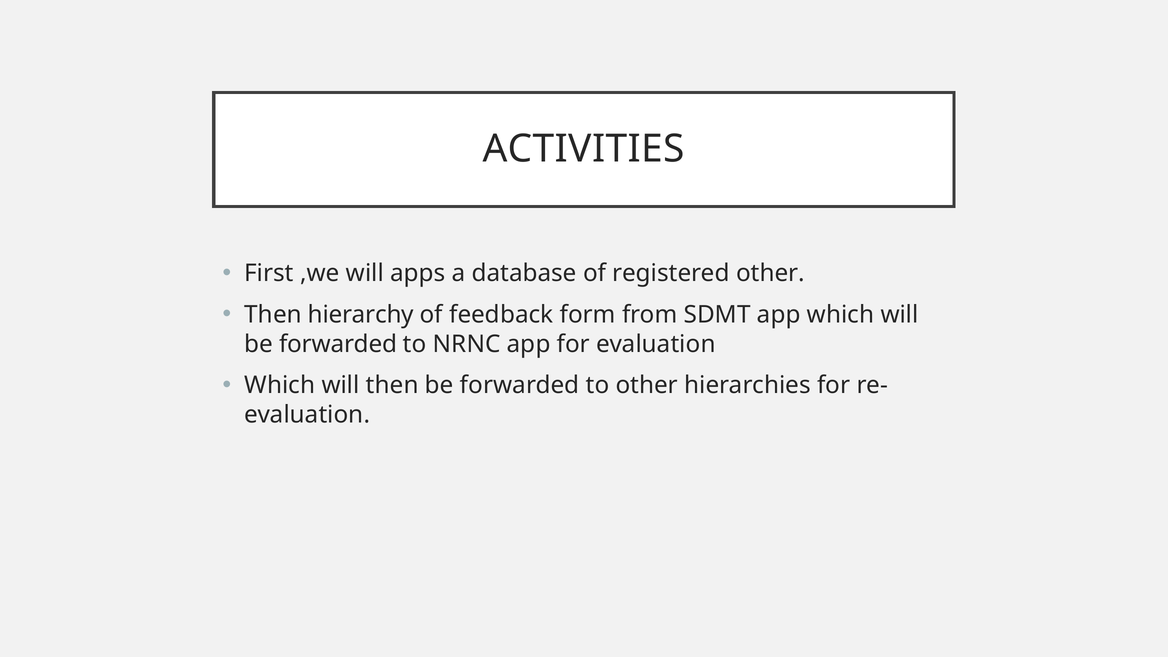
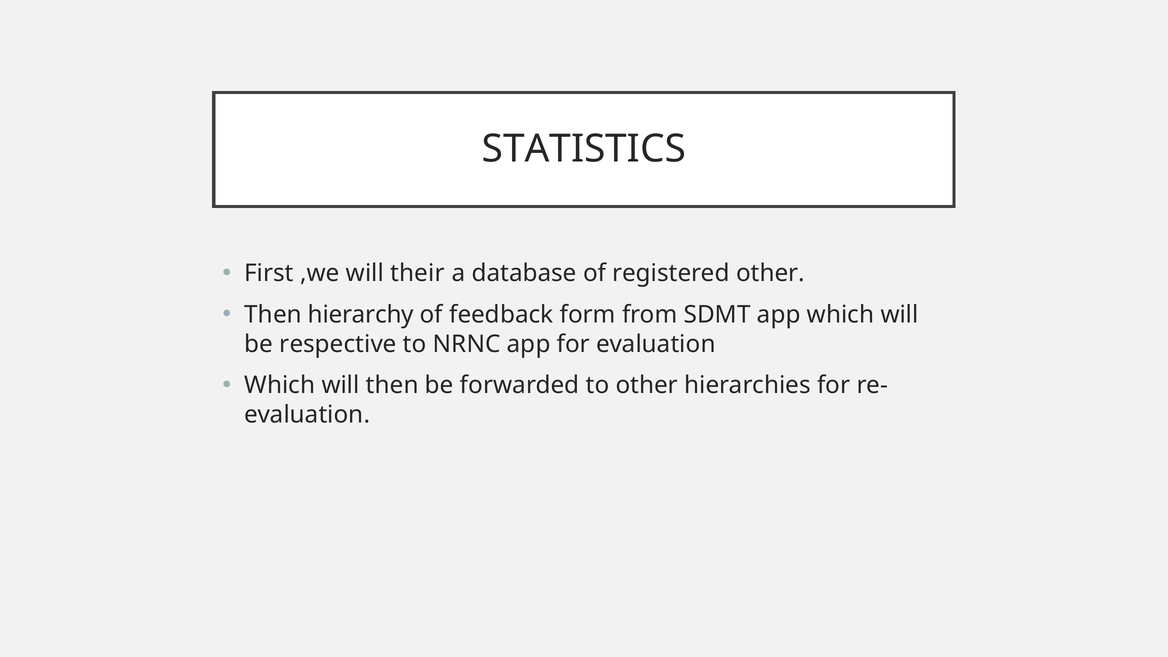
ACTIVITIES: ACTIVITIES -> STATISTICS
apps: apps -> their
forwarded at (338, 344): forwarded -> respective
